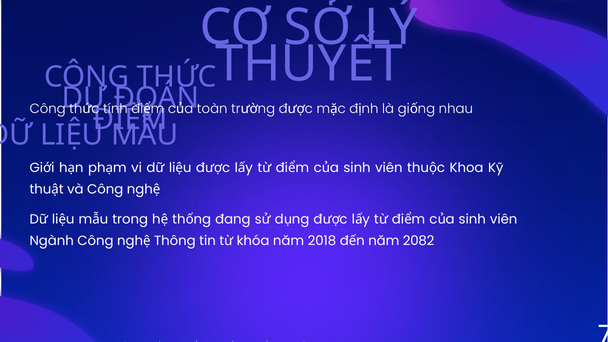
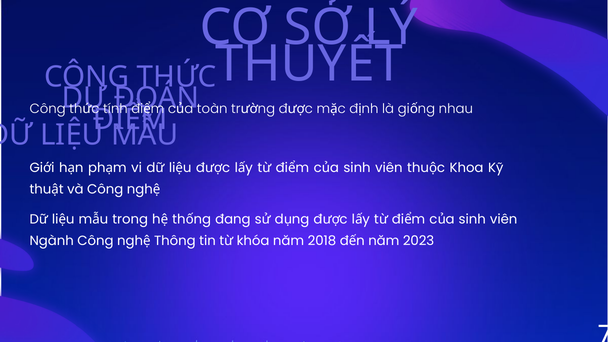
2082: 2082 -> 2023
